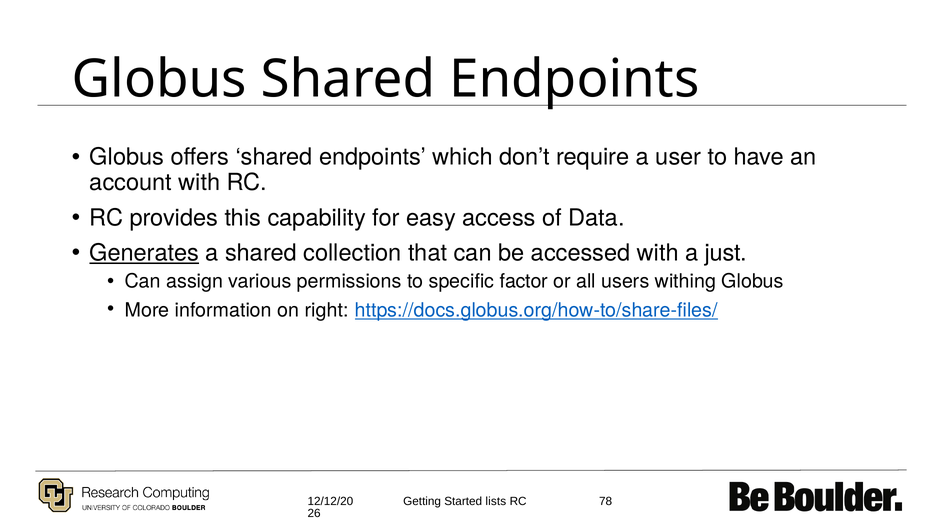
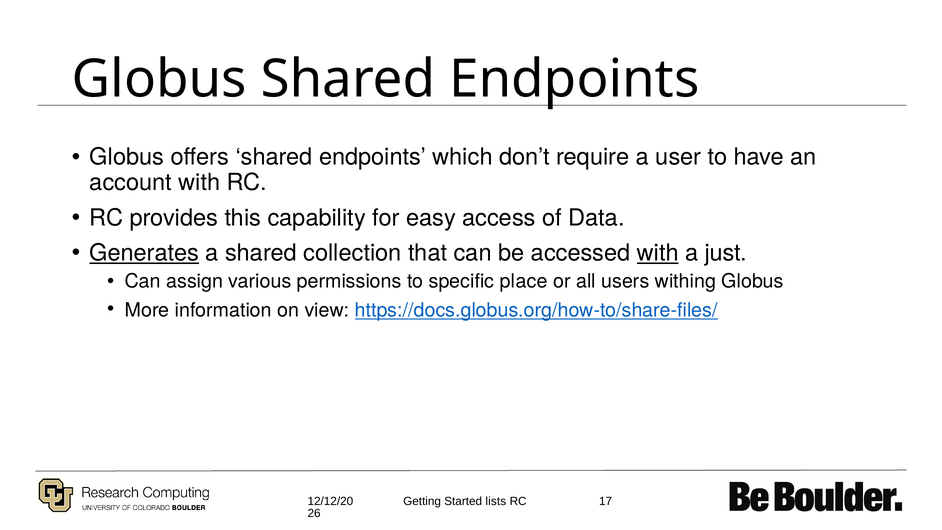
with at (658, 253) underline: none -> present
factor: factor -> place
right: right -> view
78: 78 -> 17
